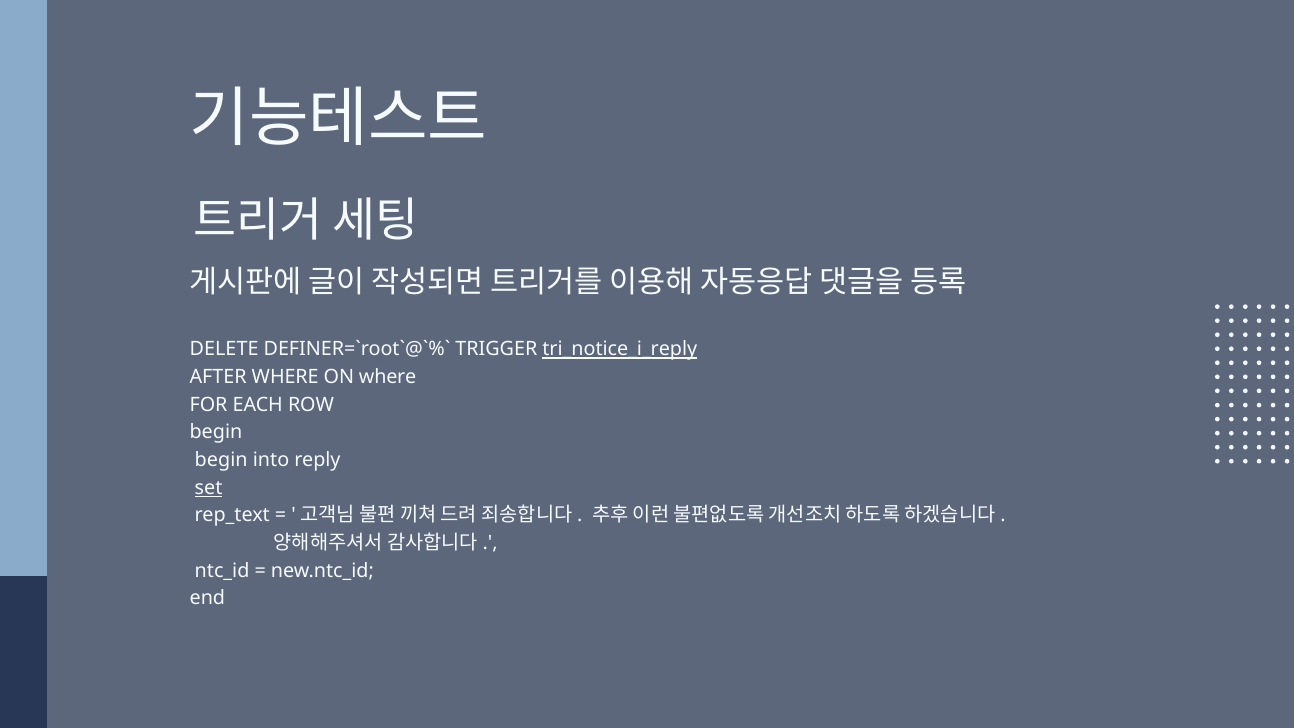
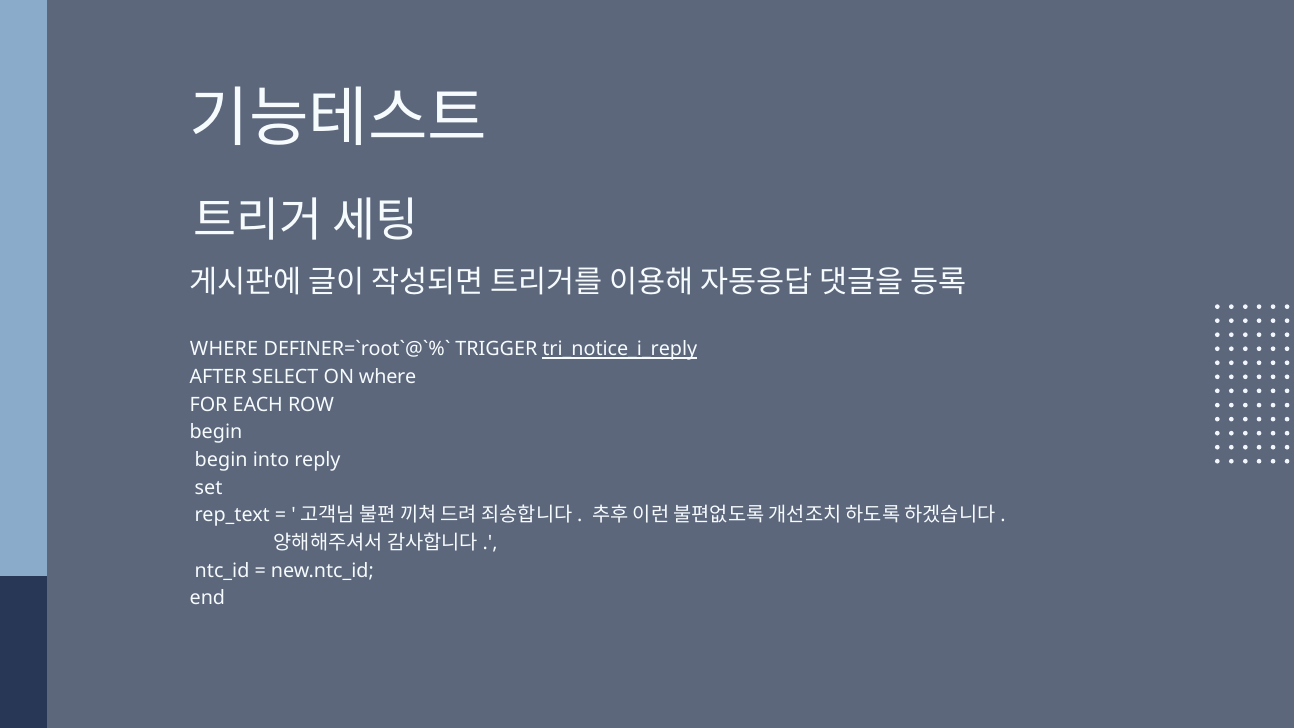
DELETE at (224, 349): DELETE -> WHERE
AFTER WHERE: WHERE -> SELECT
set underline: present -> none
